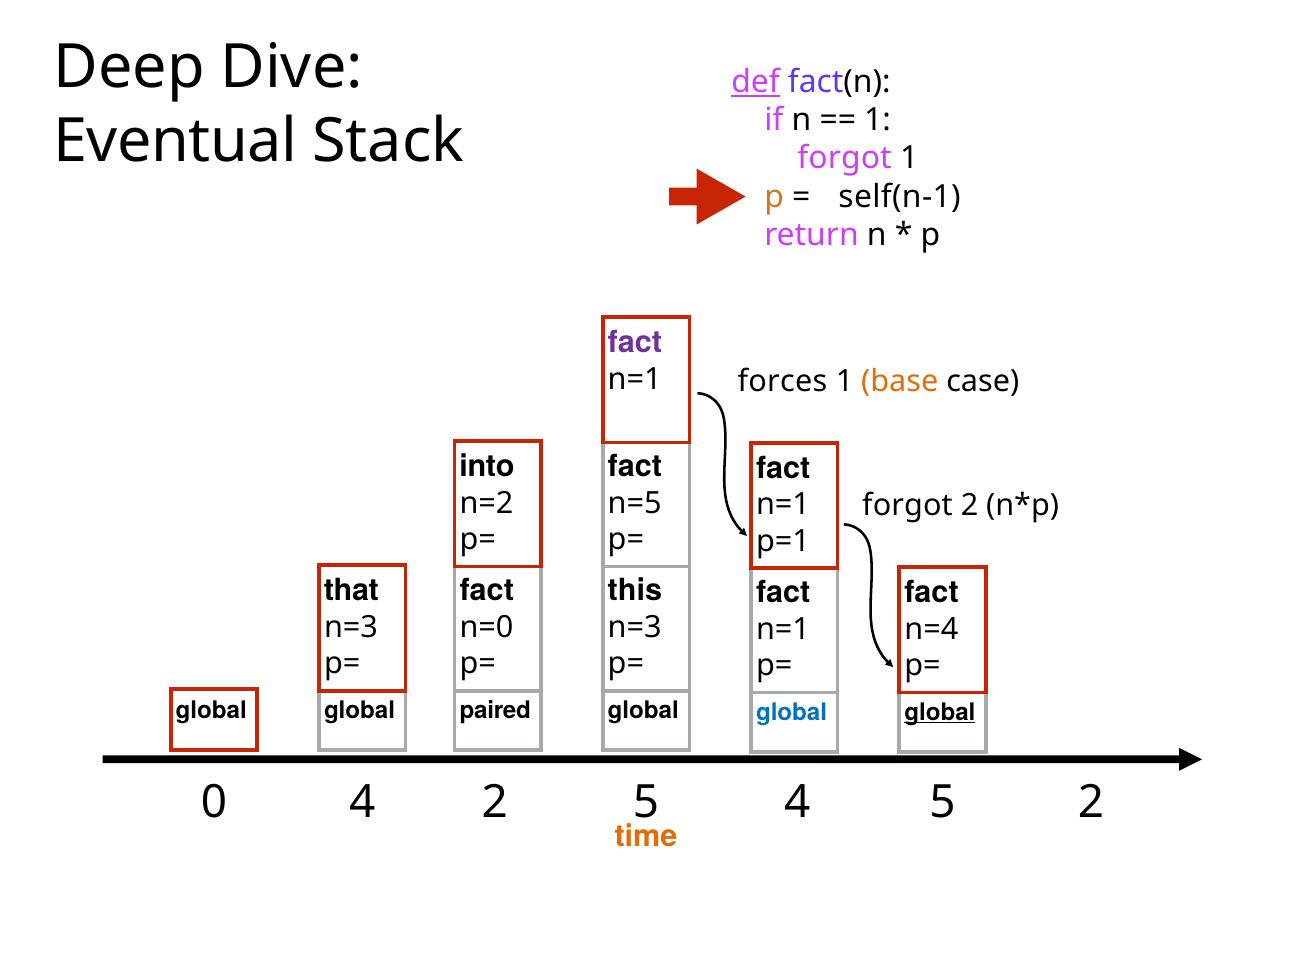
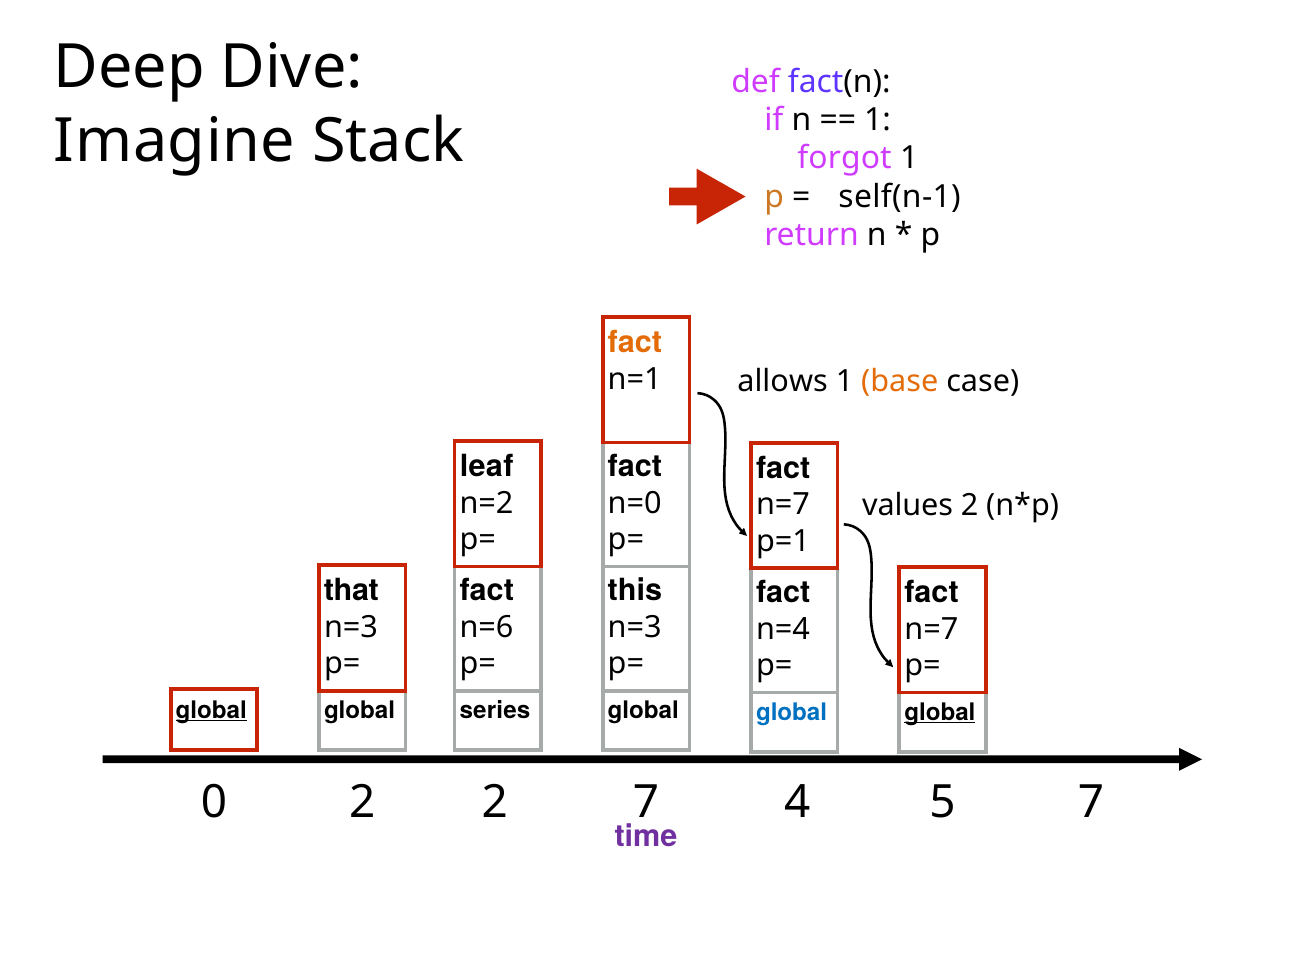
def underline: present -> none
Eventual: Eventual -> Imagine
fact at (635, 343) colour: purple -> orange
forces: forces -> allows
into: into -> leaf
n=5: n=5 -> n=0
n=1 at (783, 505): n=1 -> n=7
forgot at (907, 506): forgot -> values
n=0: n=0 -> n=6
n=1 at (783, 629): n=1 -> n=4
n=4 at (931, 629): n=4 -> n=7
global at (211, 711) underline: none -> present
paired: paired -> series
0 4: 4 -> 2
2 5: 5 -> 7
5 2: 2 -> 7
time colour: orange -> purple
